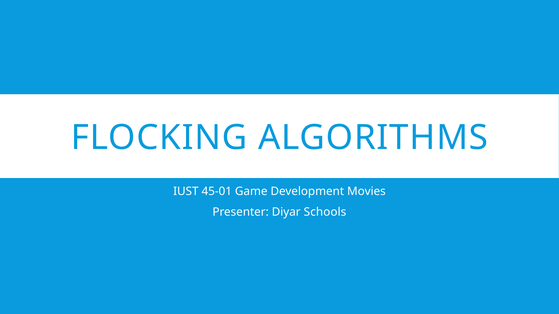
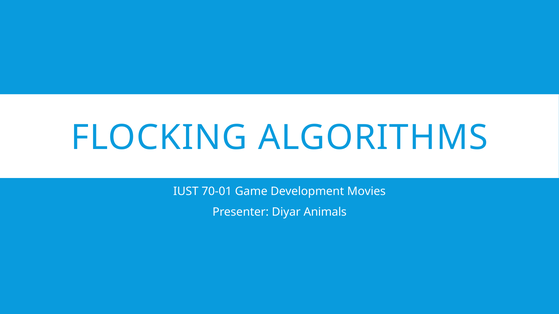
45-01: 45-01 -> 70-01
Schools: Schools -> Animals
